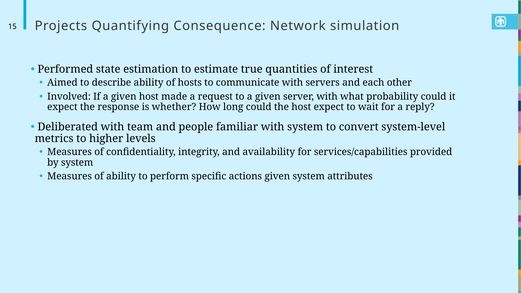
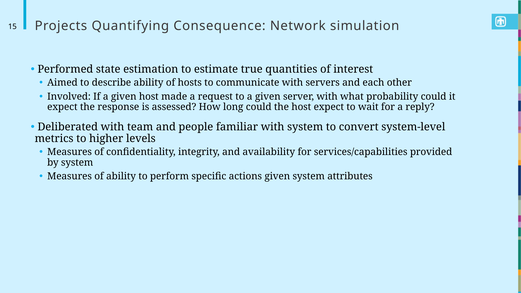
whether: whether -> assessed
